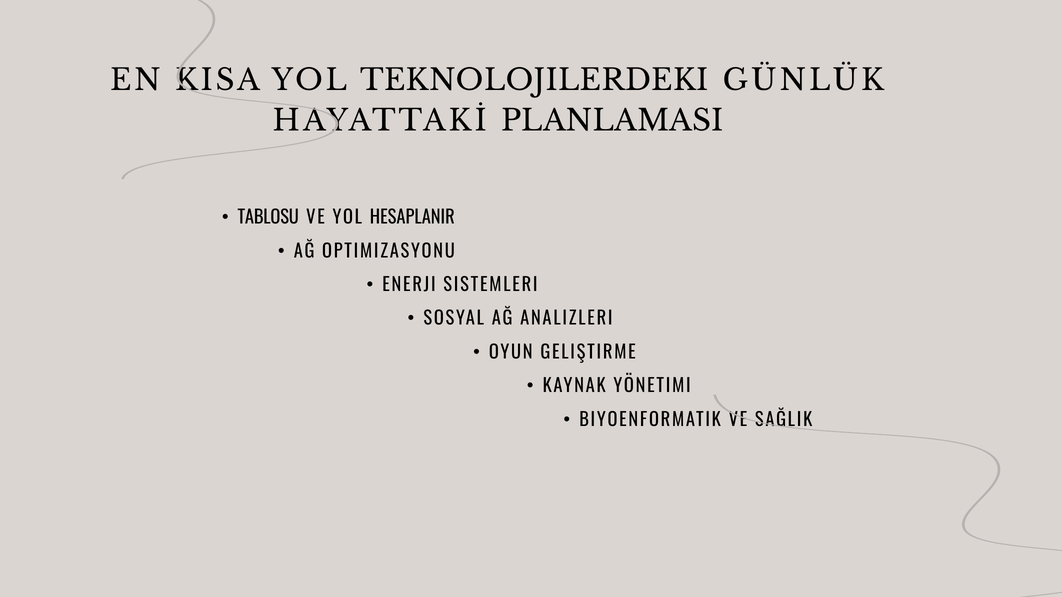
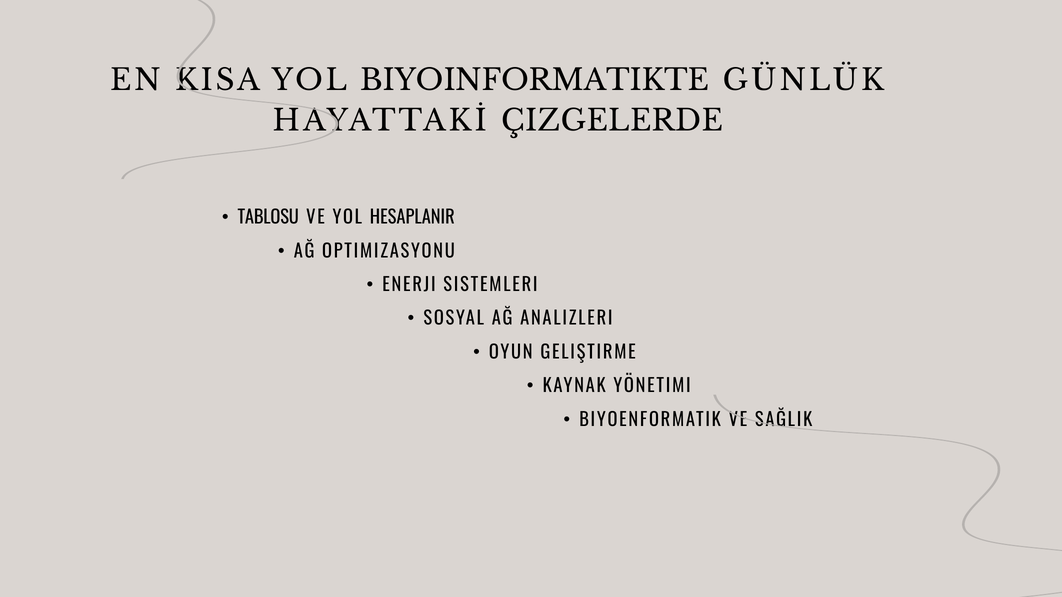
TEKNOLOJILERDEKI: TEKNOLOJILERDEKI -> BIYOINFORMATIKTE
PLANLAMASI: PLANLAMASI -> ÇIZGELERDE
